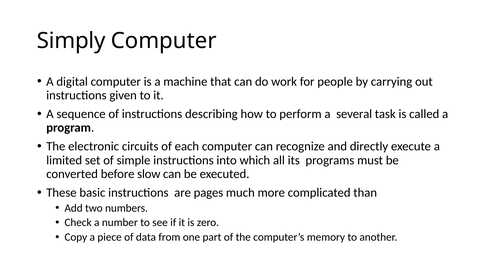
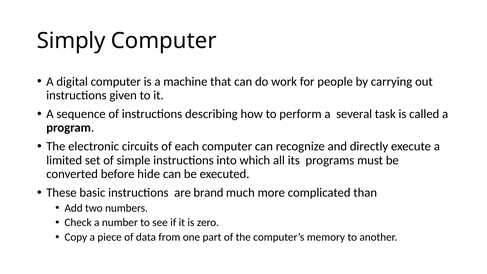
slow: slow -> hide
pages: pages -> brand
